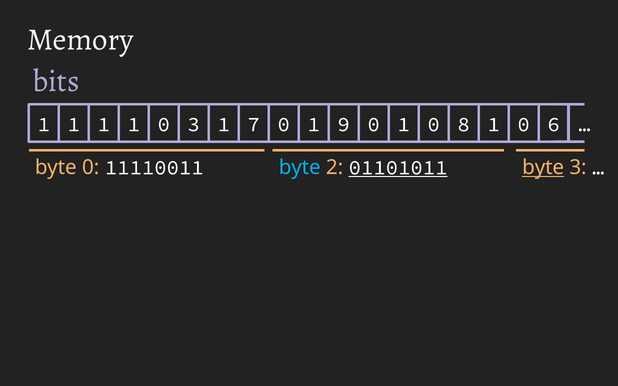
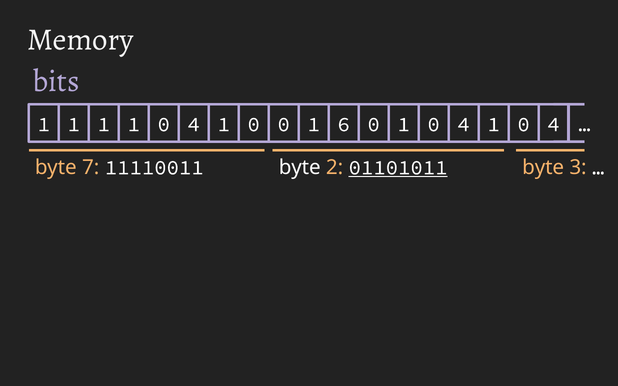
1 1 0 3: 3 -> 4
7 at (254, 124): 7 -> 0
9: 9 -> 6
0 1 0 8: 8 -> 4
6 at (554, 124): 6 -> 4
byte 0: 0 -> 7
byte at (300, 168) colour: light blue -> white
byte at (543, 168) underline: present -> none
